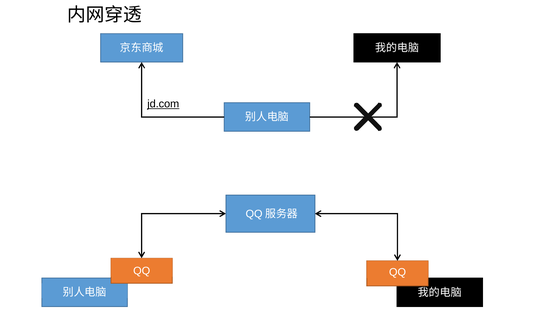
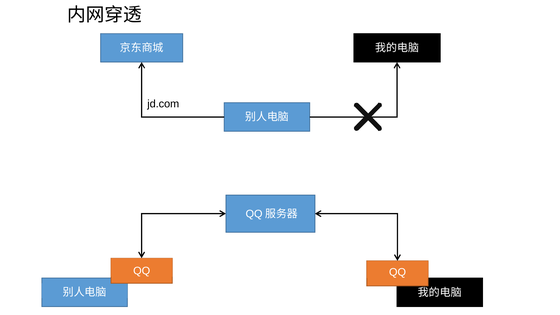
jd.com underline: present -> none
